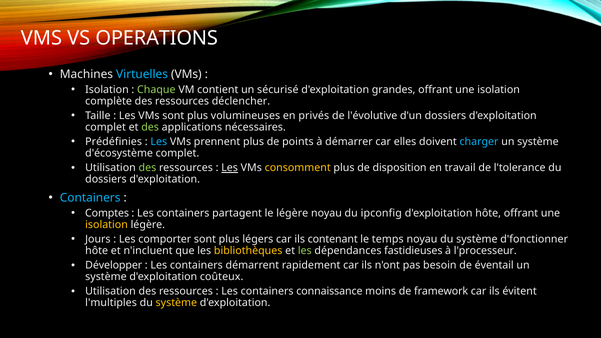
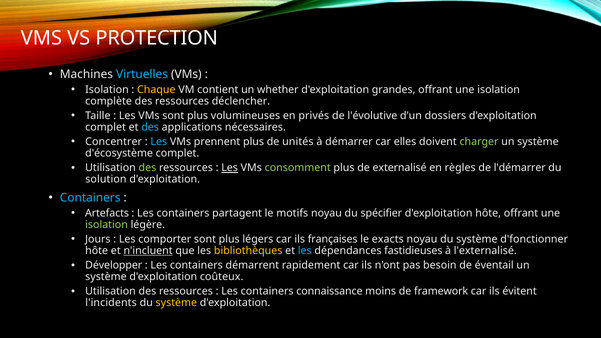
OPERATIONS: OPERATIONS -> PROTECTION
Chaque colour: light green -> yellow
sécurisé: sécurisé -> whether
des at (150, 127) colour: light green -> light blue
Prédéfinies: Prédéfinies -> Concentrer
points: points -> unités
charger colour: light blue -> light green
consomment colour: yellow -> light green
disposition: disposition -> externalisé
travail: travail -> règles
l'tolerance: l'tolerance -> l'démarrer
dossiers at (106, 179): dossiers -> solution
Comptes: Comptes -> Artefacts
le légère: légère -> motifs
ipconfig: ipconfig -> spécifier
isolation at (107, 225) colour: yellow -> light green
contenant: contenant -> françaises
temps: temps -> exacts
n'incluent underline: none -> present
les at (305, 251) colour: light green -> light blue
l'processeur: l'processeur -> l'externalisé
l'multiples: l'multiples -> l'incidents
